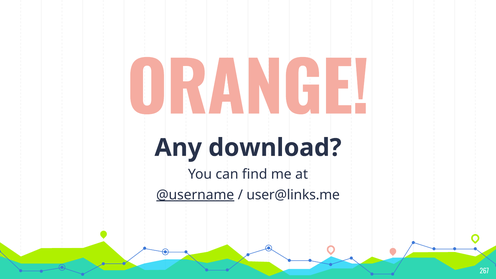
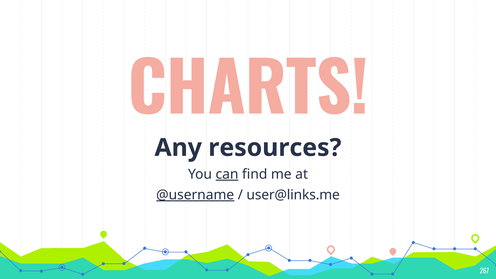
ORANGE: ORANGE -> CHARTS
download: download -> resources
can underline: none -> present
